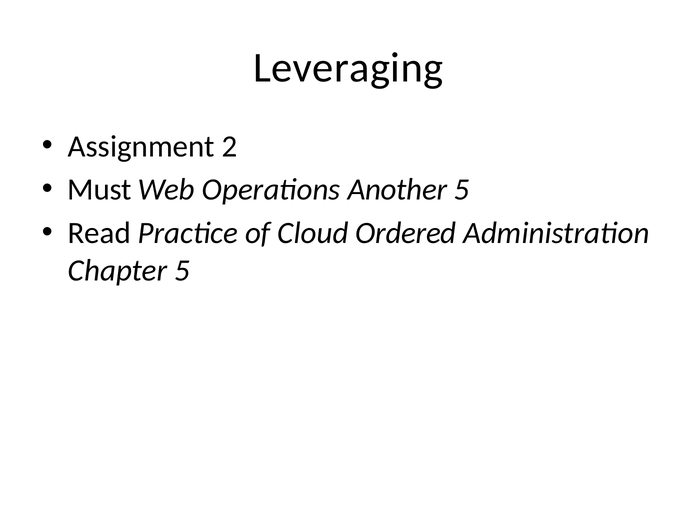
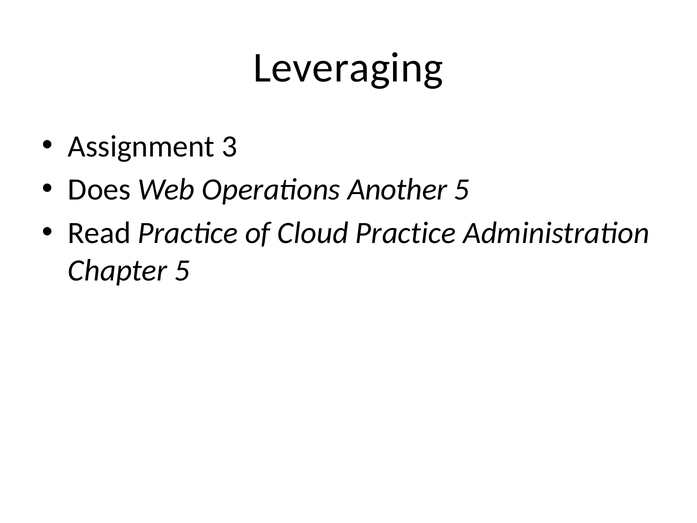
2: 2 -> 3
Must: Must -> Does
Cloud Ordered: Ordered -> Practice
